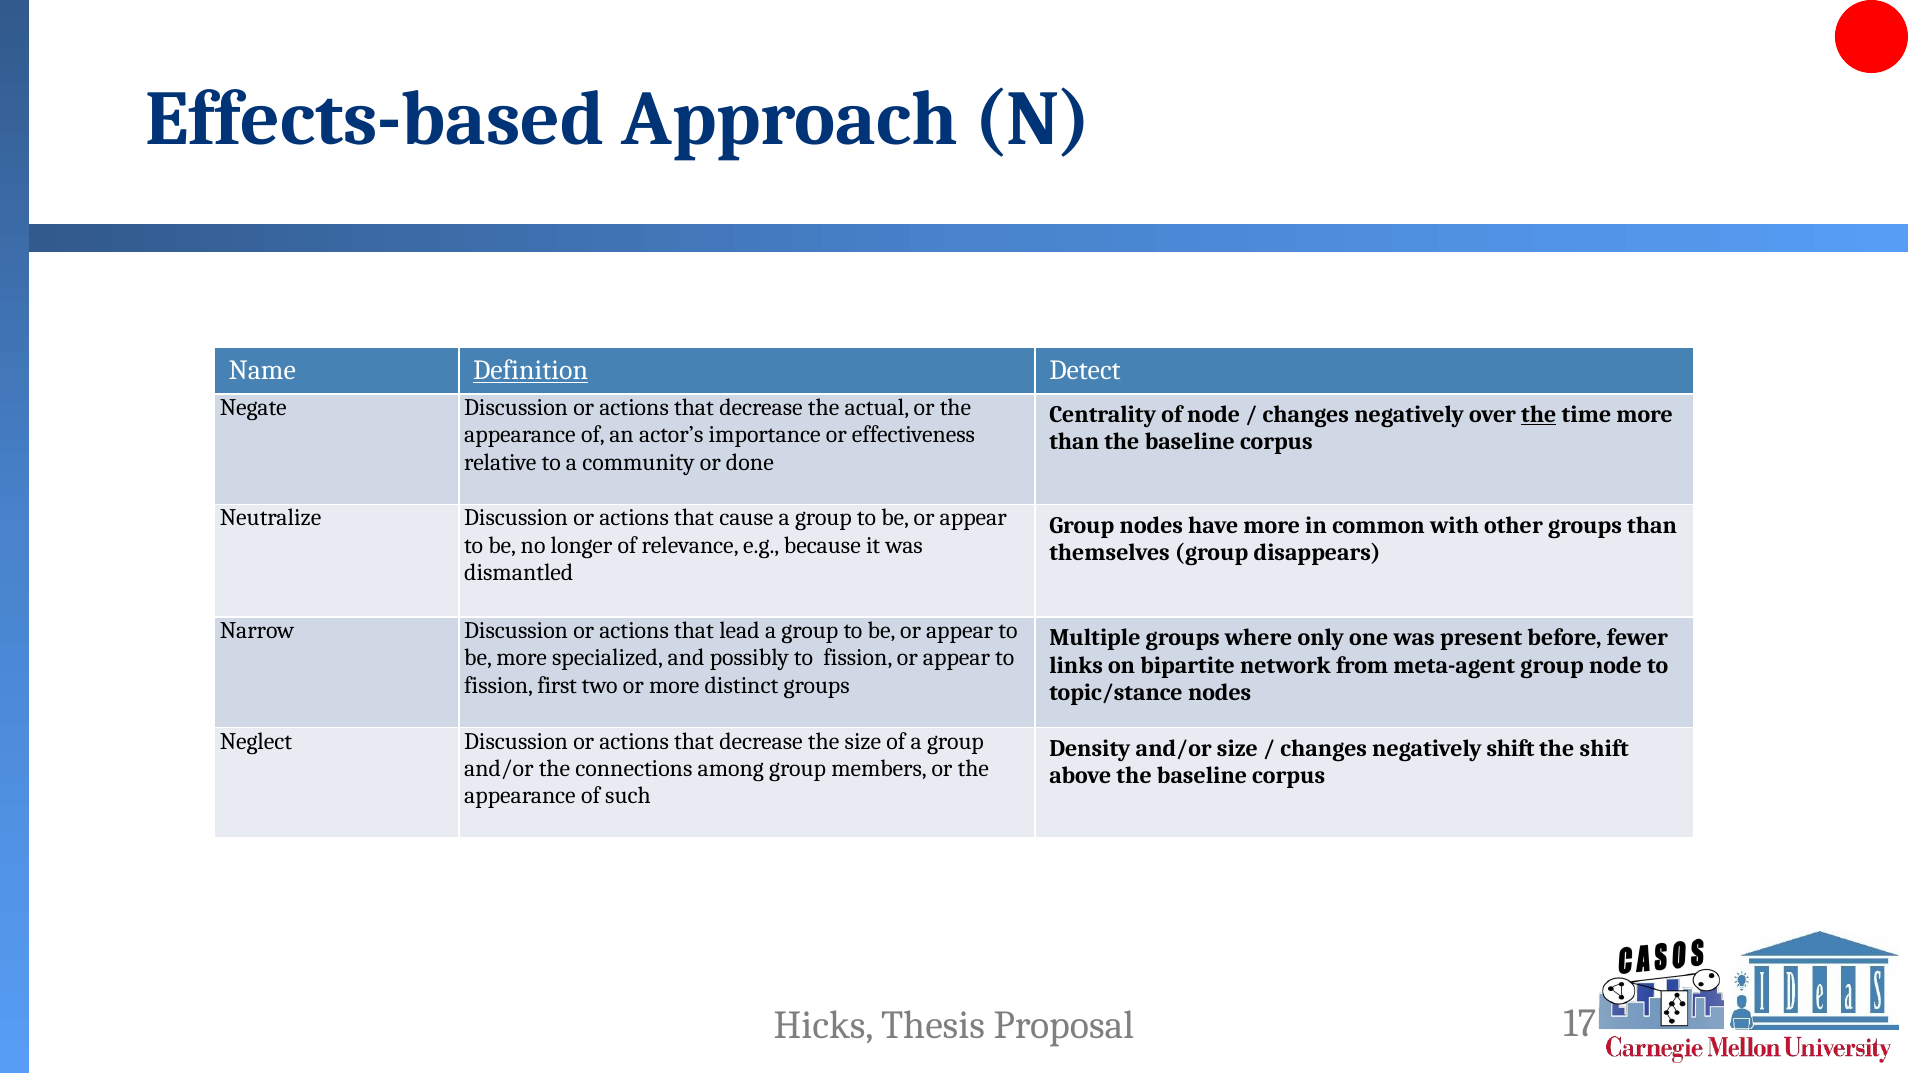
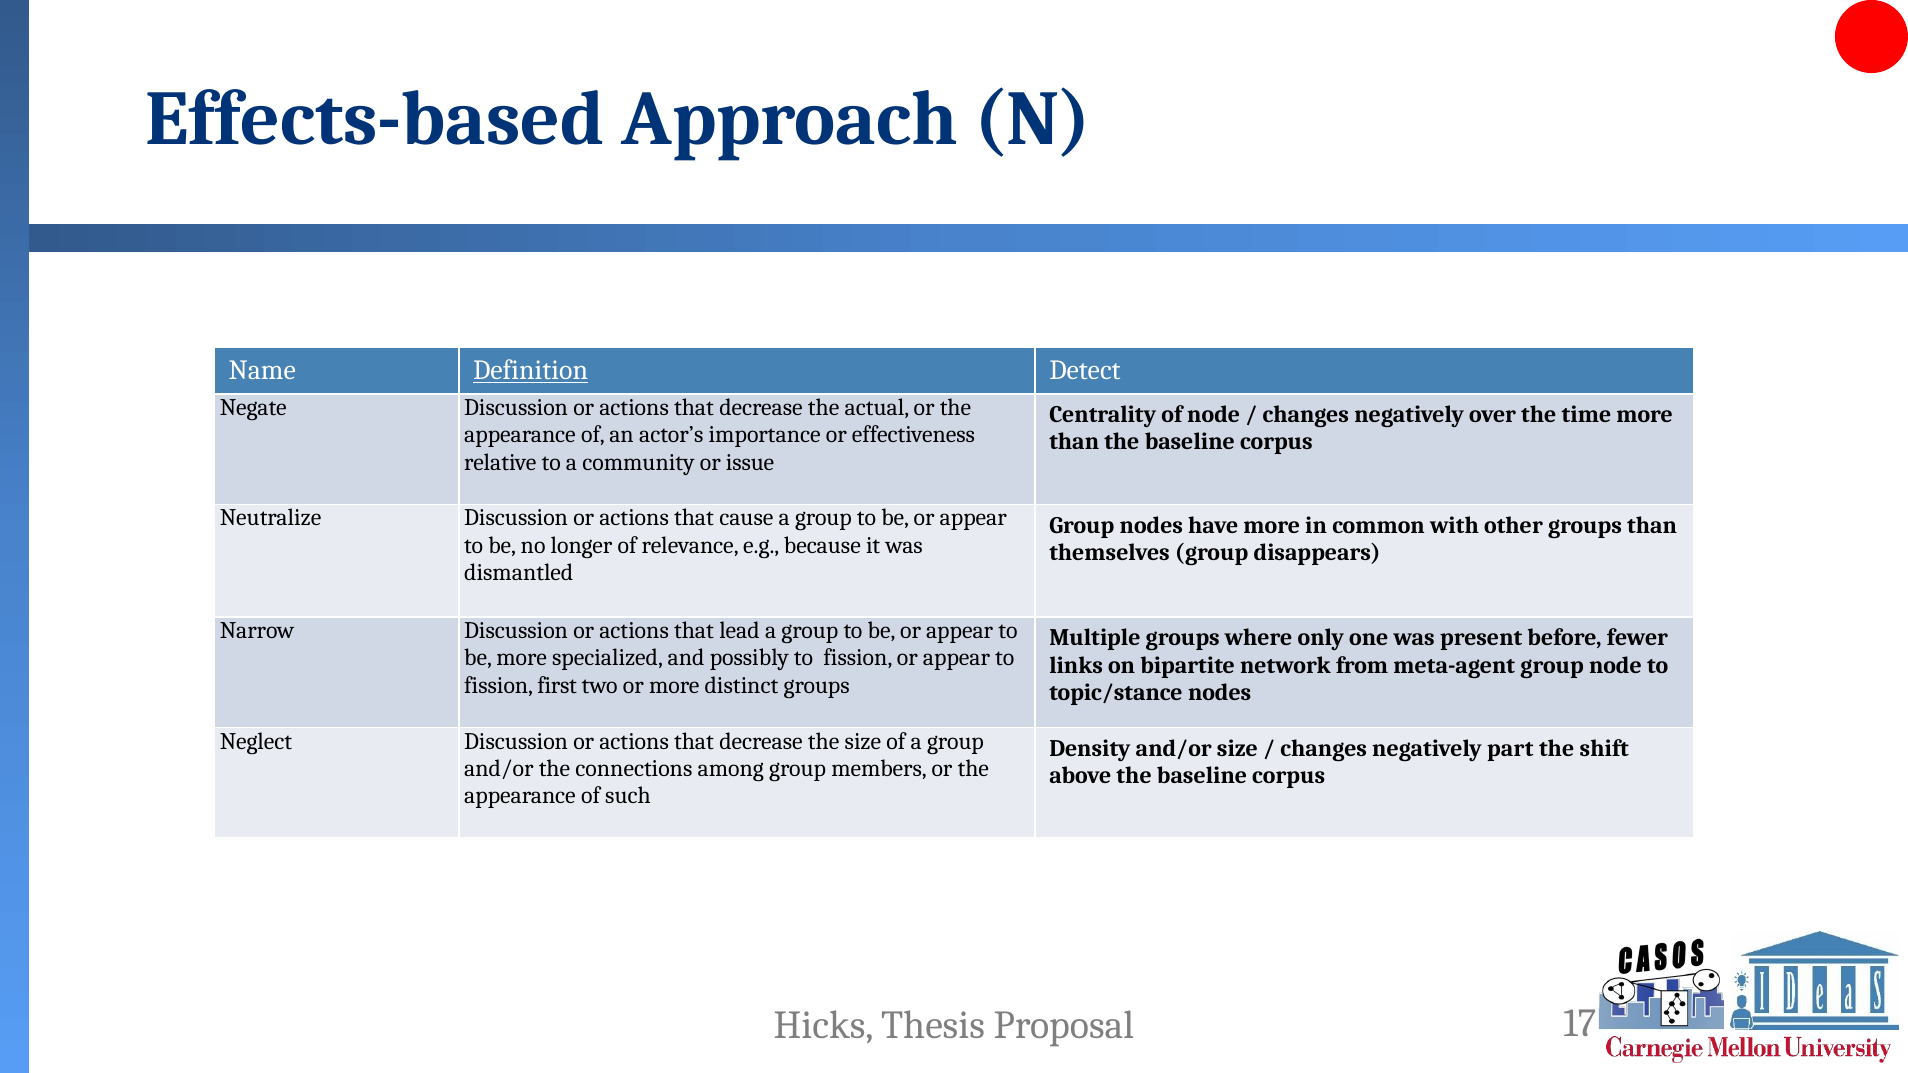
the at (1539, 415) underline: present -> none
done: done -> issue
negatively shift: shift -> part
